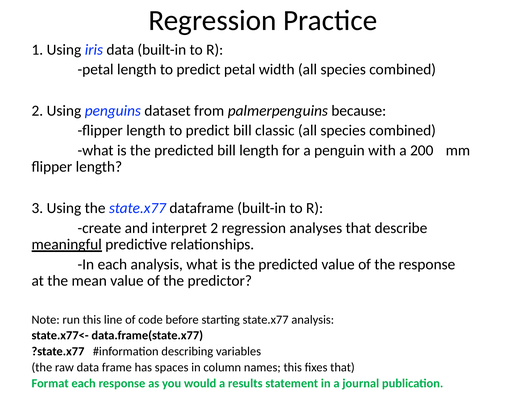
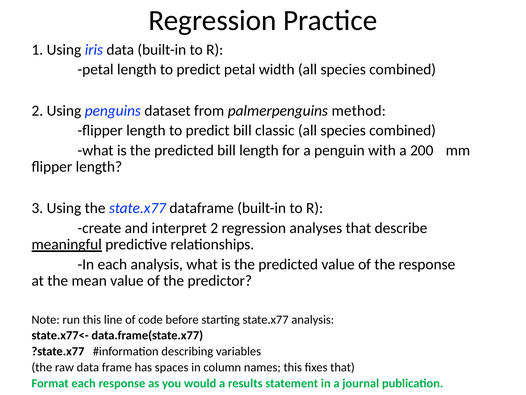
because: because -> method
